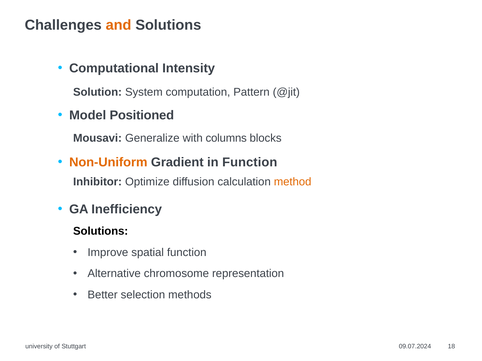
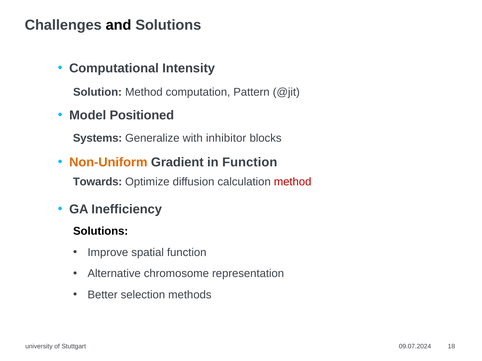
and colour: orange -> black
Solution System: System -> Method
Mousavi: Mousavi -> Systems
columns: columns -> inhibitor
Inhibitor: Inhibitor -> Towards
method at (293, 182) colour: orange -> red
